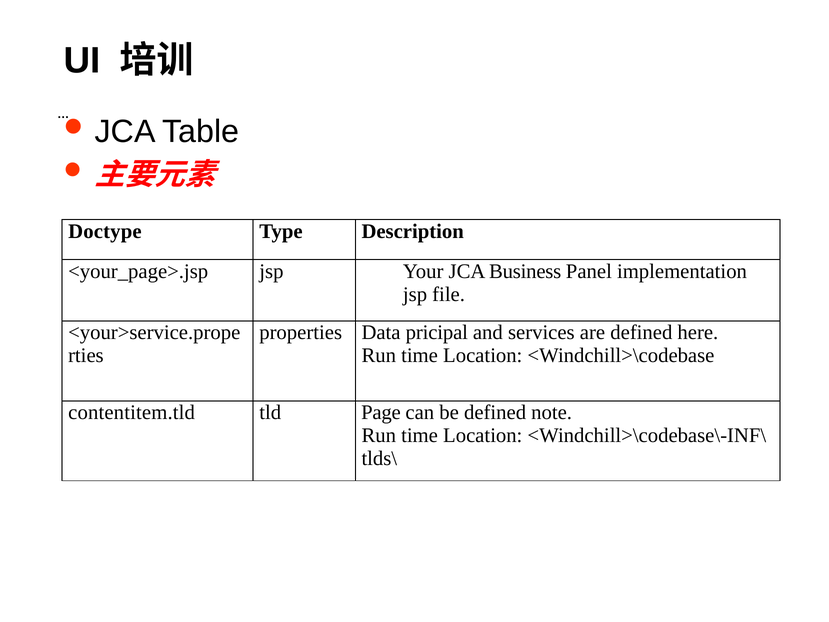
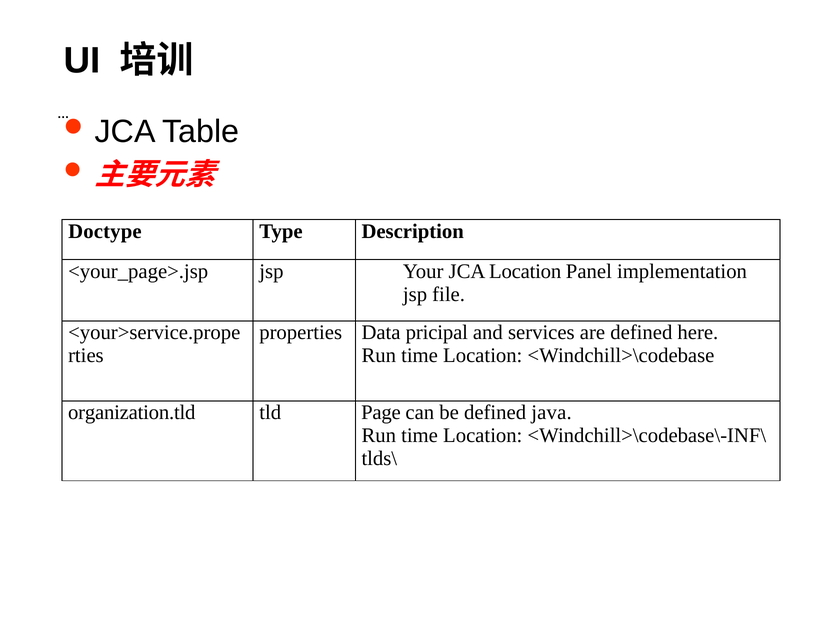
JCA Business: Business -> Location
contentitem.tld: contentitem.tld -> organization.tld
note: note -> java
